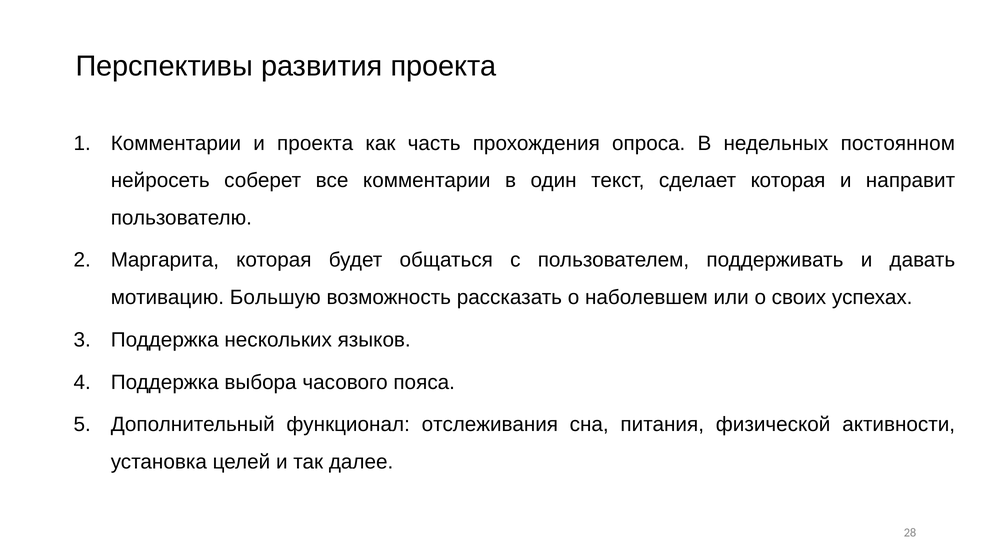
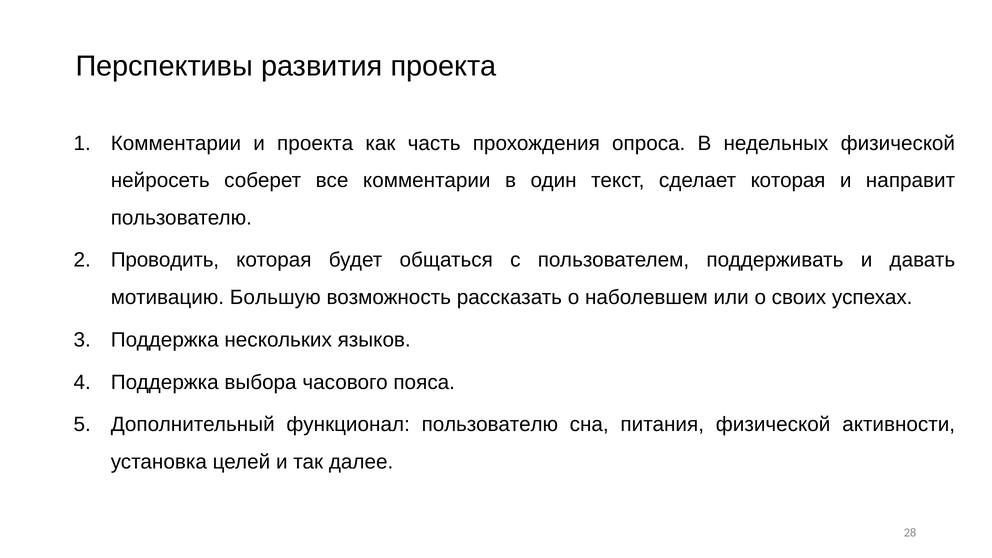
недельных постоянном: постоянном -> физической
Маргарита: Маргарита -> Проводить
функционал отслеживания: отслеживания -> пользователю
